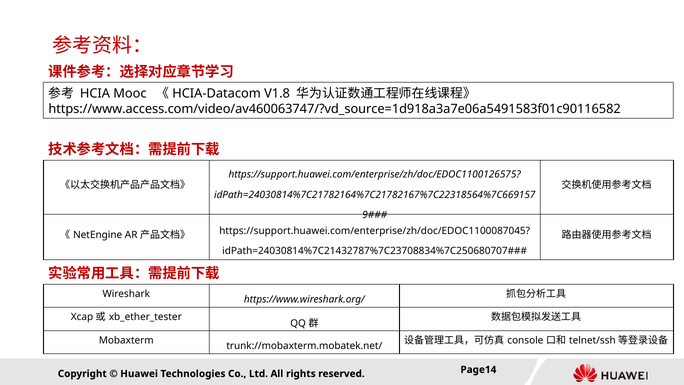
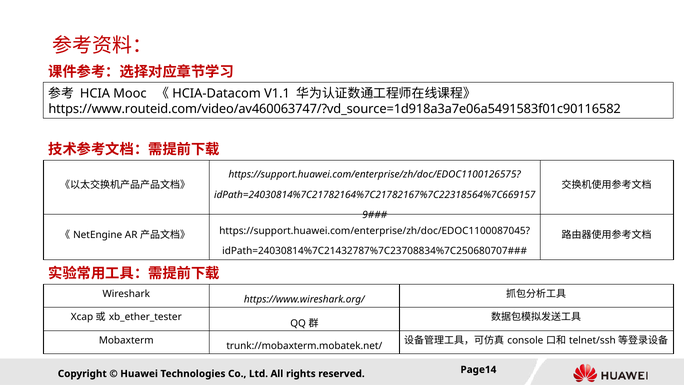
V1.8: V1.8 -> V1.1
https://www.access.com/video/av460063747/?vd_source=1d918a3a7e06a5491583f01c90116582: https://www.access.com/video/av460063747/?vd_source=1d918a3a7e06a5491583f01c90116582 -> https://www.routeid.com/video/av460063747/?vd_source=1d918a3a7e06a5491583f01c90116582
